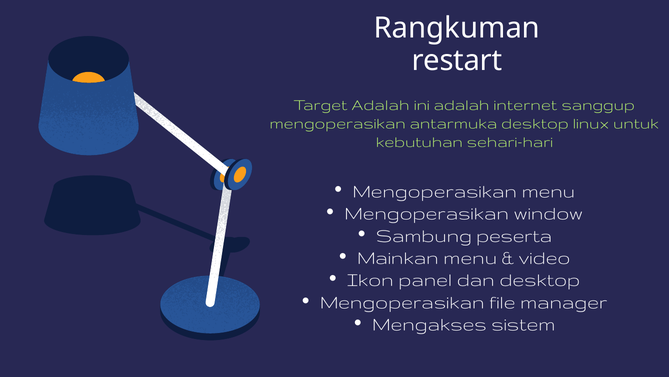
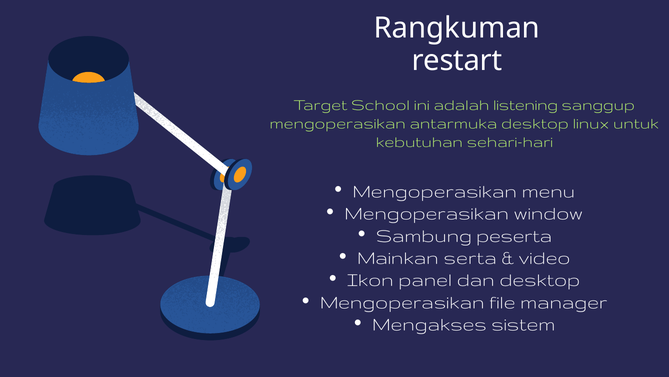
Target Adalah: Adalah -> School
internet: internet -> listening
Mainkan menu: menu -> serta
